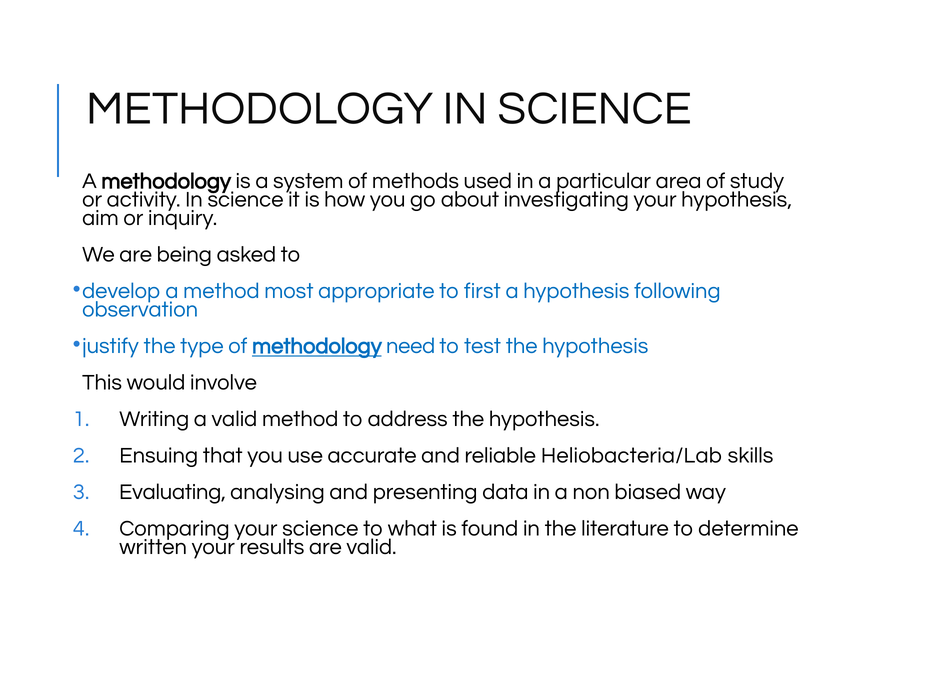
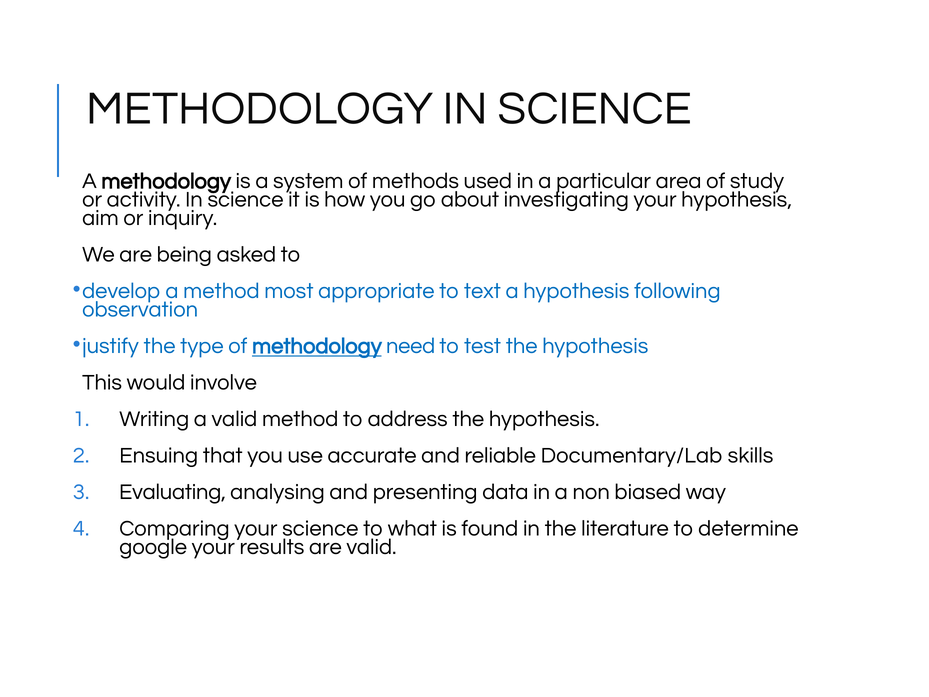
first: first -> text
Heliobacteria/Lab: Heliobacteria/Lab -> Documentary/Lab
written: written -> google
